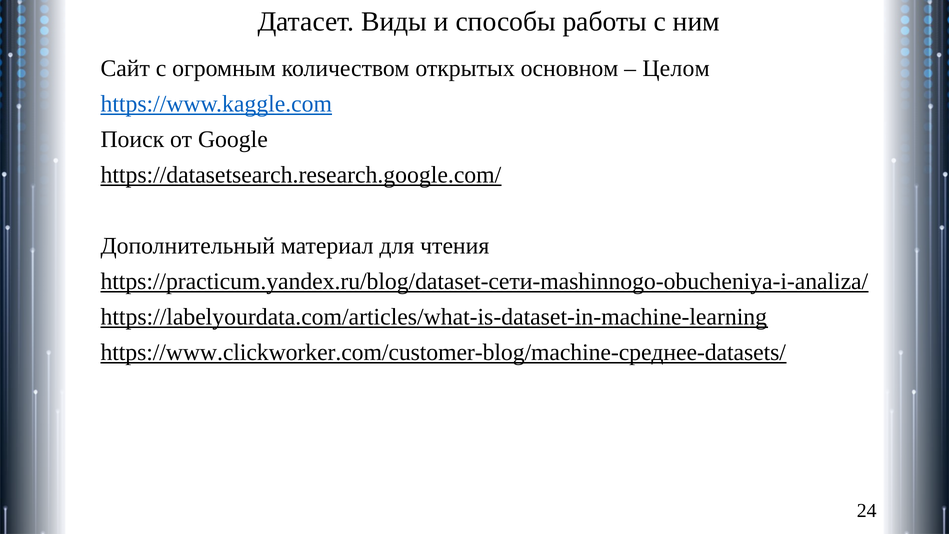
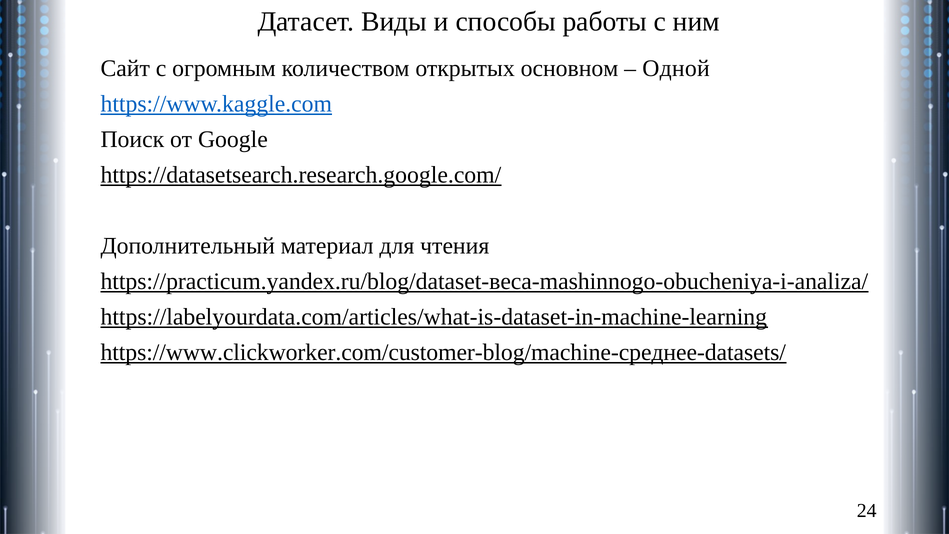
Целом: Целом -> Одной
https://practicum.yandex.ru/blog/dataset-сети-mashinnogo-obucheniya-i-analiza/: https://practicum.yandex.ru/blog/dataset-сети-mashinnogo-obucheniya-i-analiza/ -> https://practicum.yandex.ru/blog/dataset-веса-mashinnogo-obucheniya-i-analiza/
